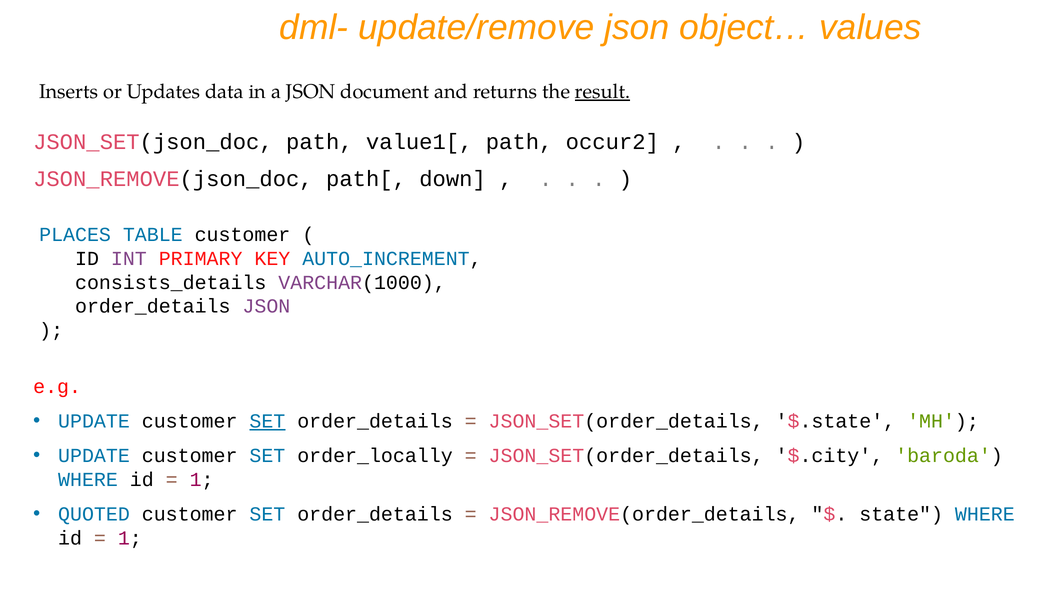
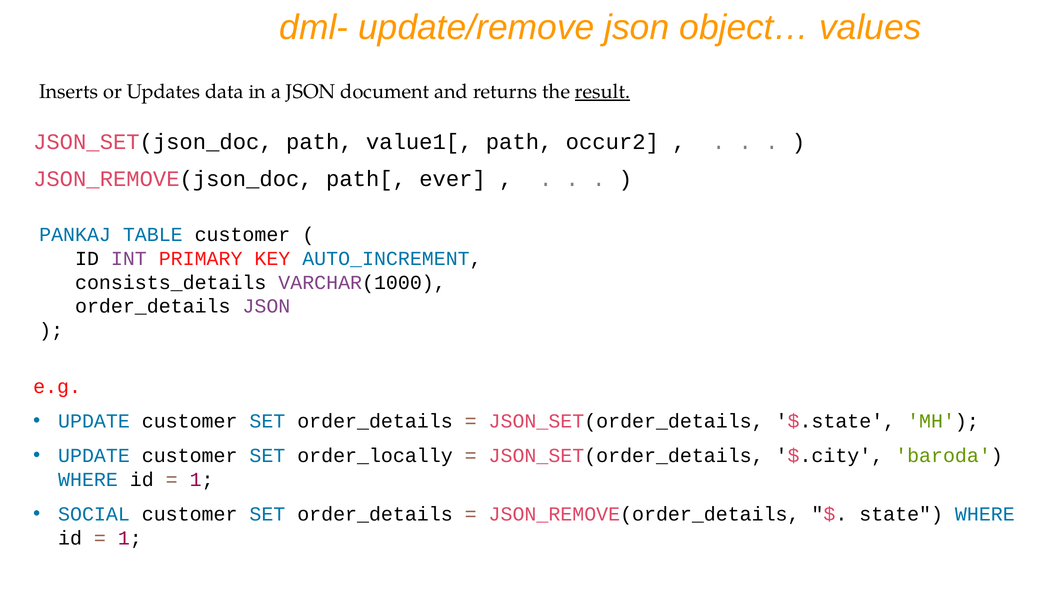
down: down -> ever
PLACES: PLACES -> PANKAJ
SET at (267, 421) underline: present -> none
QUOTED: QUOTED -> SOCIAL
